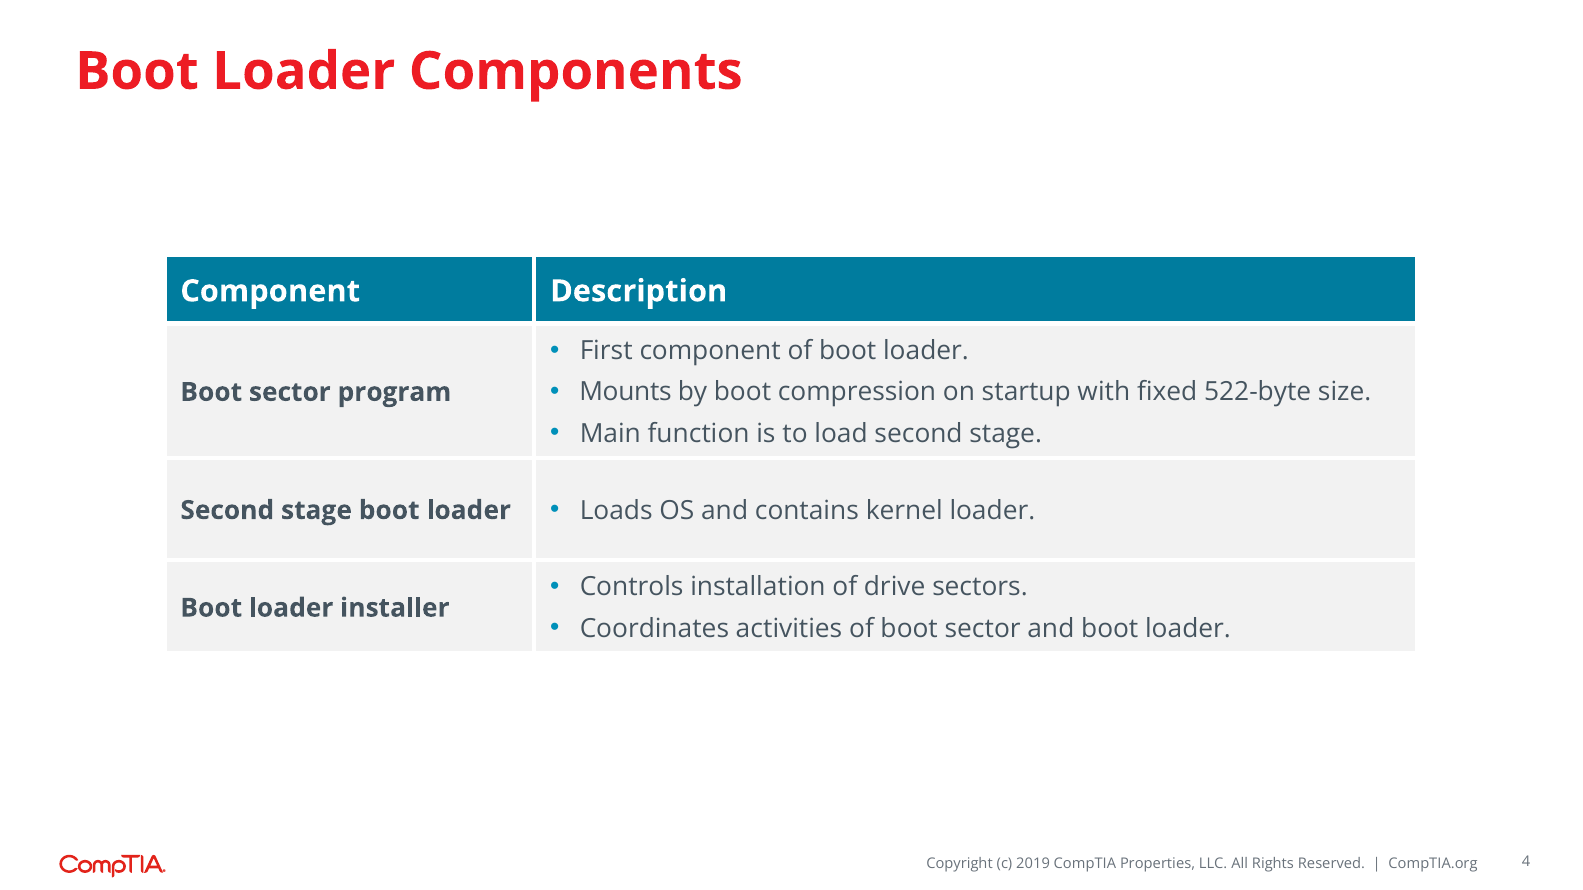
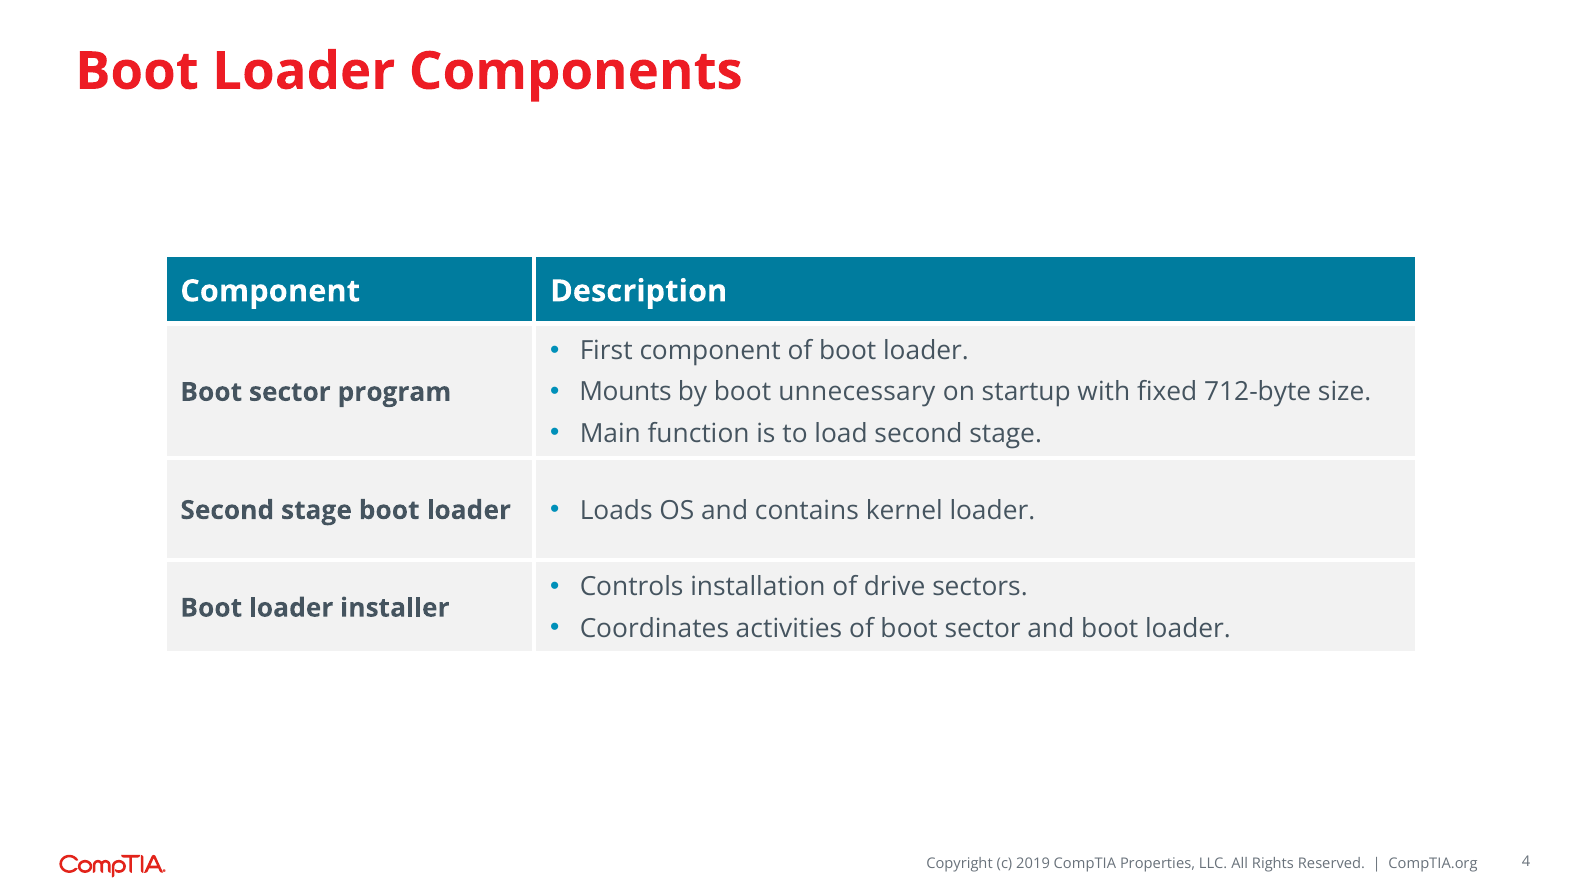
compression: compression -> unnecessary
522-byte: 522-byte -> 712-byte
